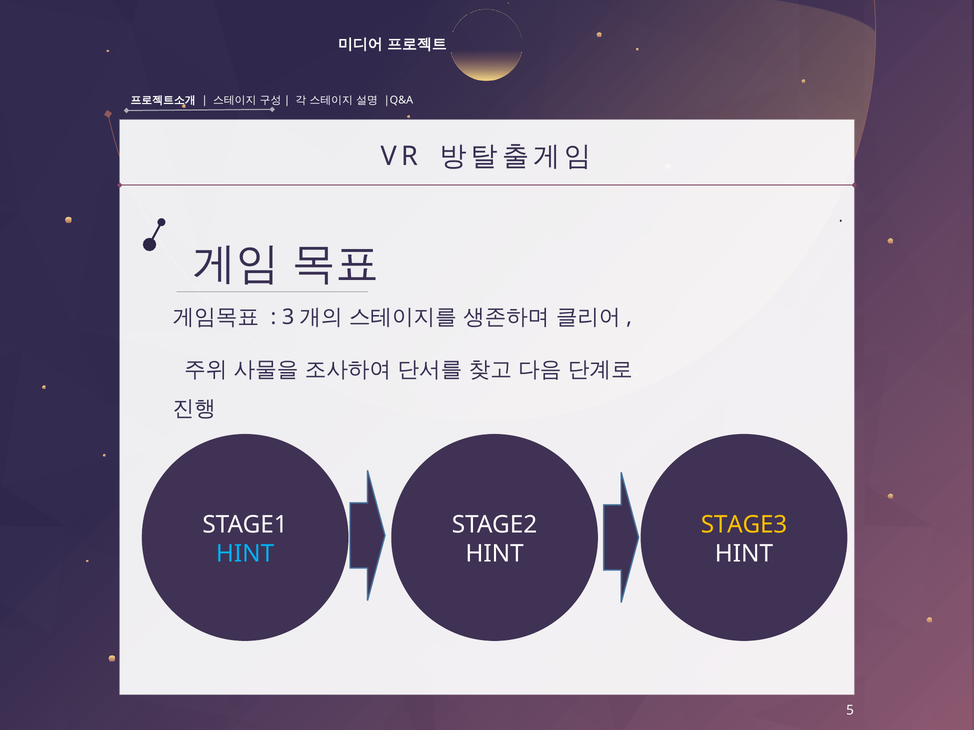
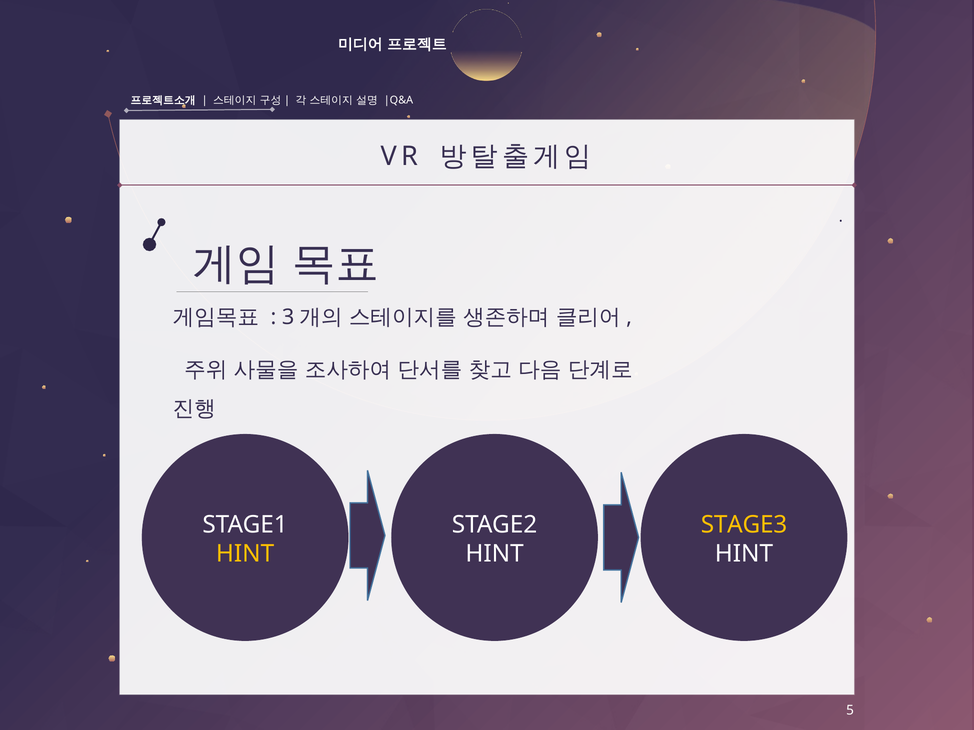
HINT at (245, 554) colour: light blue -> yellow
